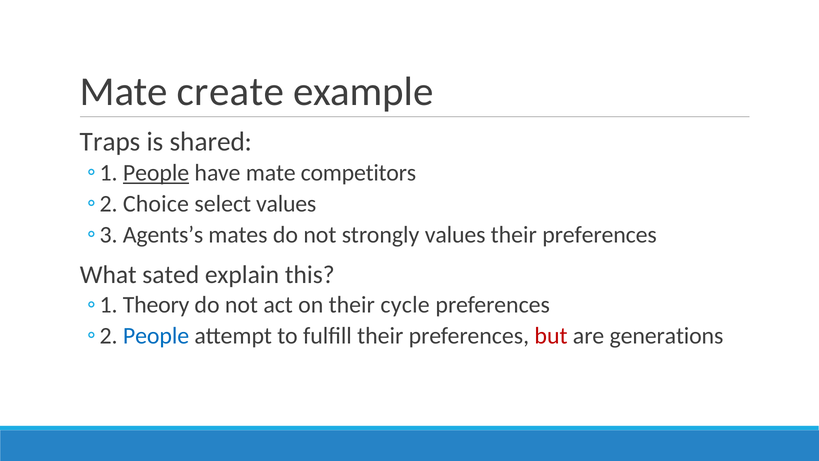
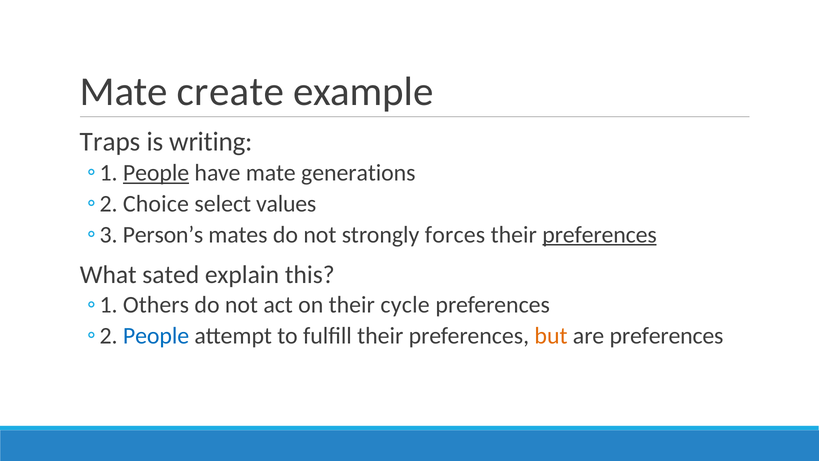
shared: shared -> writing
competitors: competitors -> generations
Agents’s: Agents’s -> Person’s
strongly values: values -> forces
preferences at (600, 234) underline: none -> present
Theory: Theory -> Others
but colour: red -> orange
are generations: generations -> preferences
